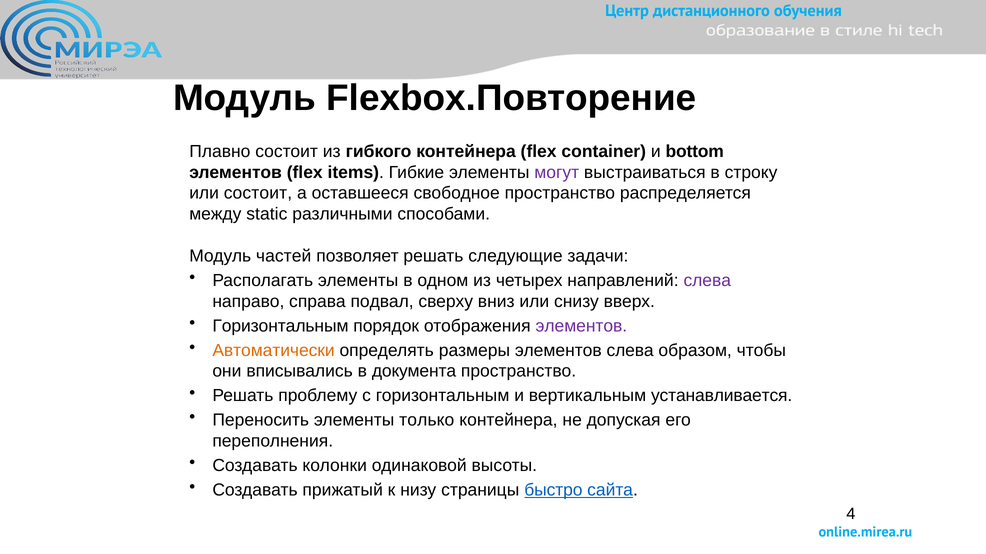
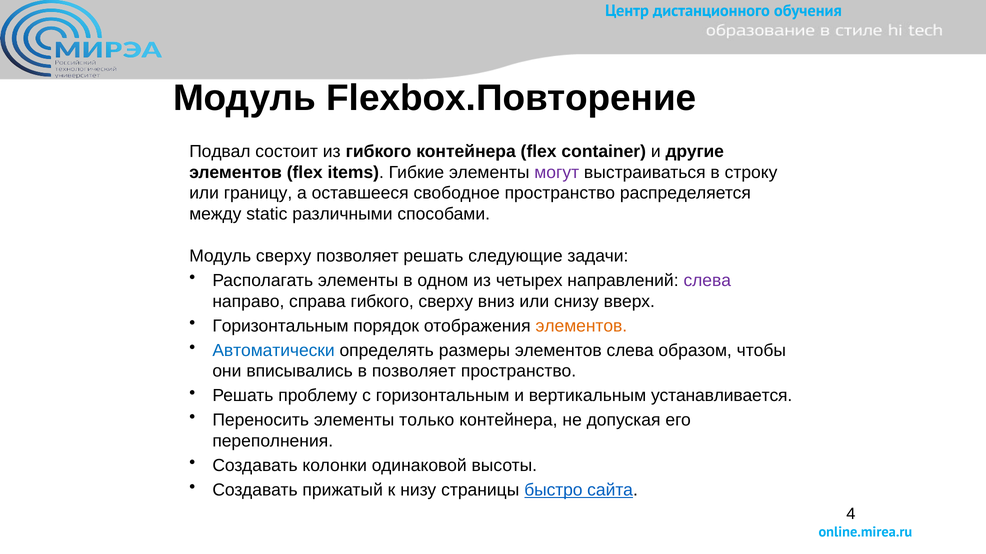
Плавно: Плавно -> Подвал
bottom: bottom -> другие
или состоит: состоит -> границу
Модуль частей: частей -> сверху
справа подвал: подвал -> гибкого
элементов at (581, 326) colour: purple -> orange
Автоматически colour: orange -> blue
в документа: документа -> позволяет
